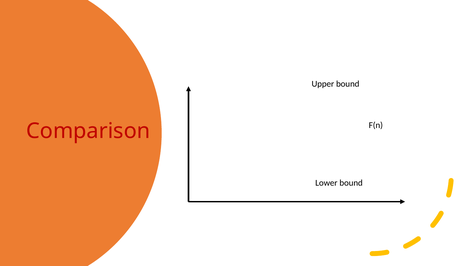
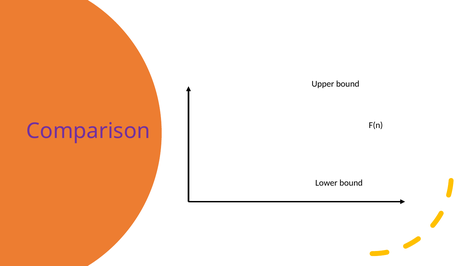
Comparison colour: red -> purple
